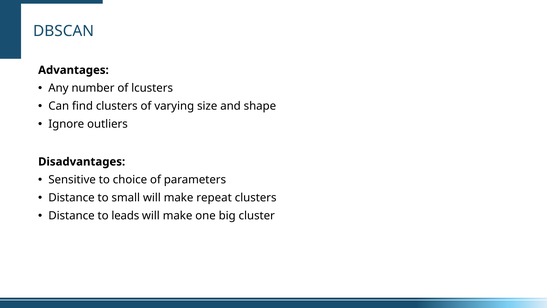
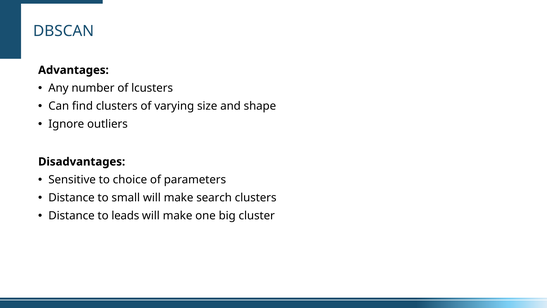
repeat: repeat -> search
